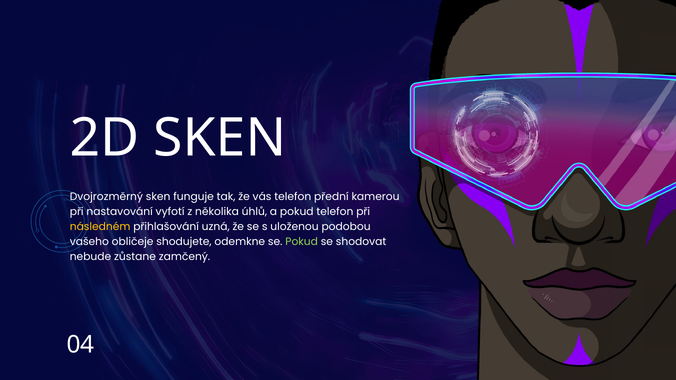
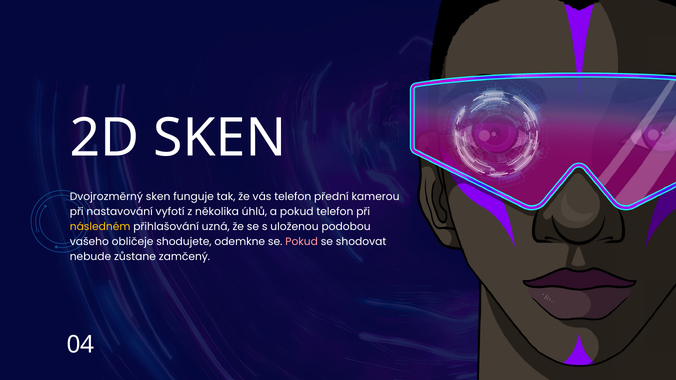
Pokud at (302, 242) colour: light green -> pink
